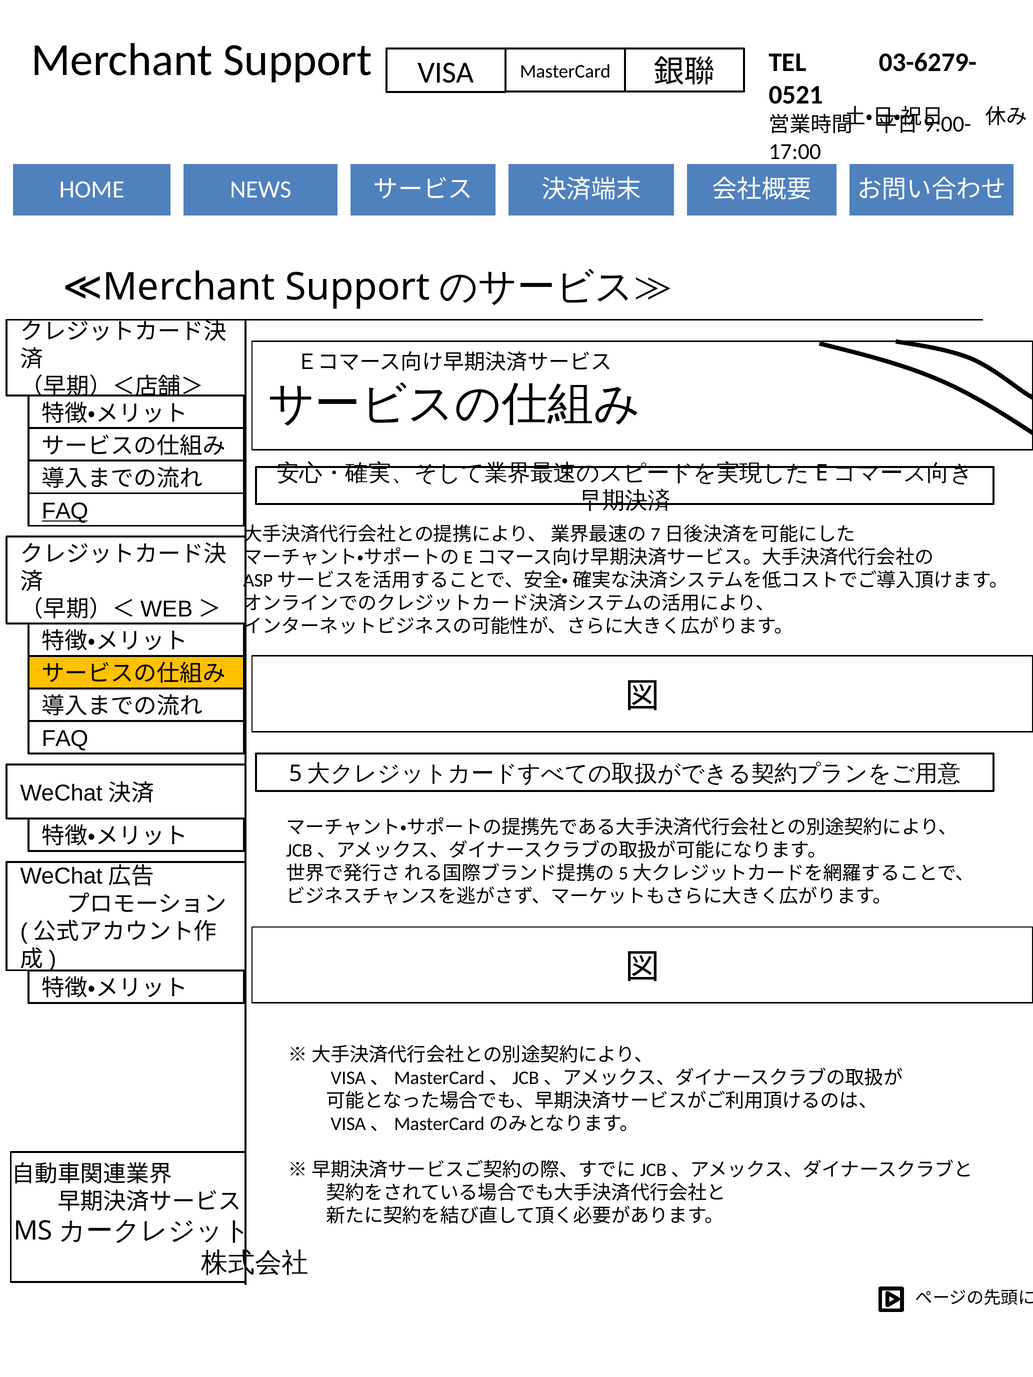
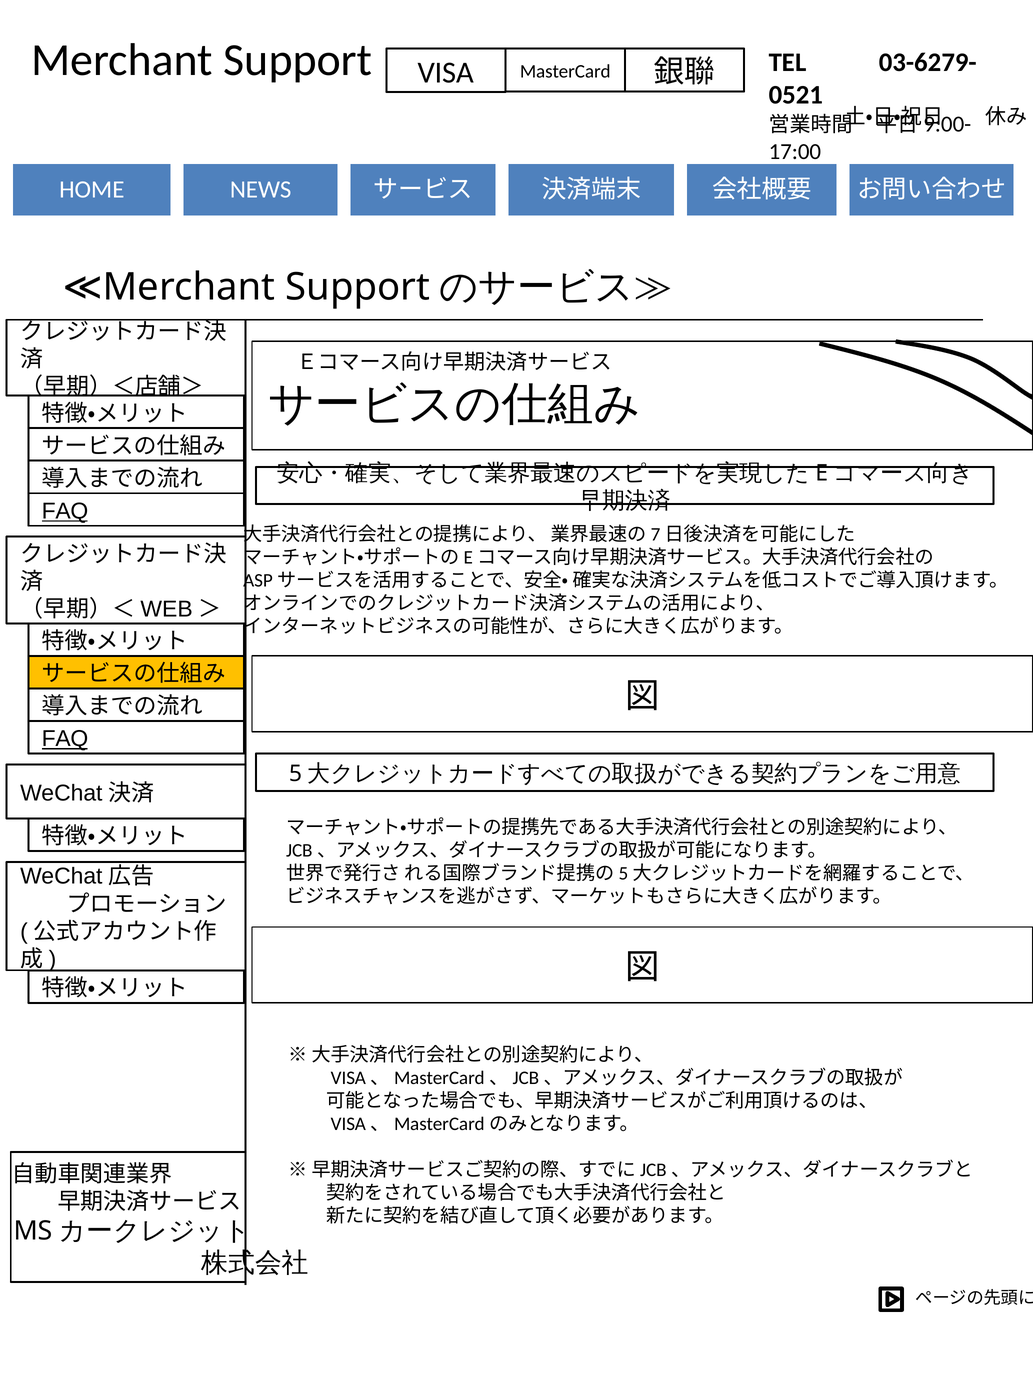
FAQ at (65, 739) underline: none -> present
